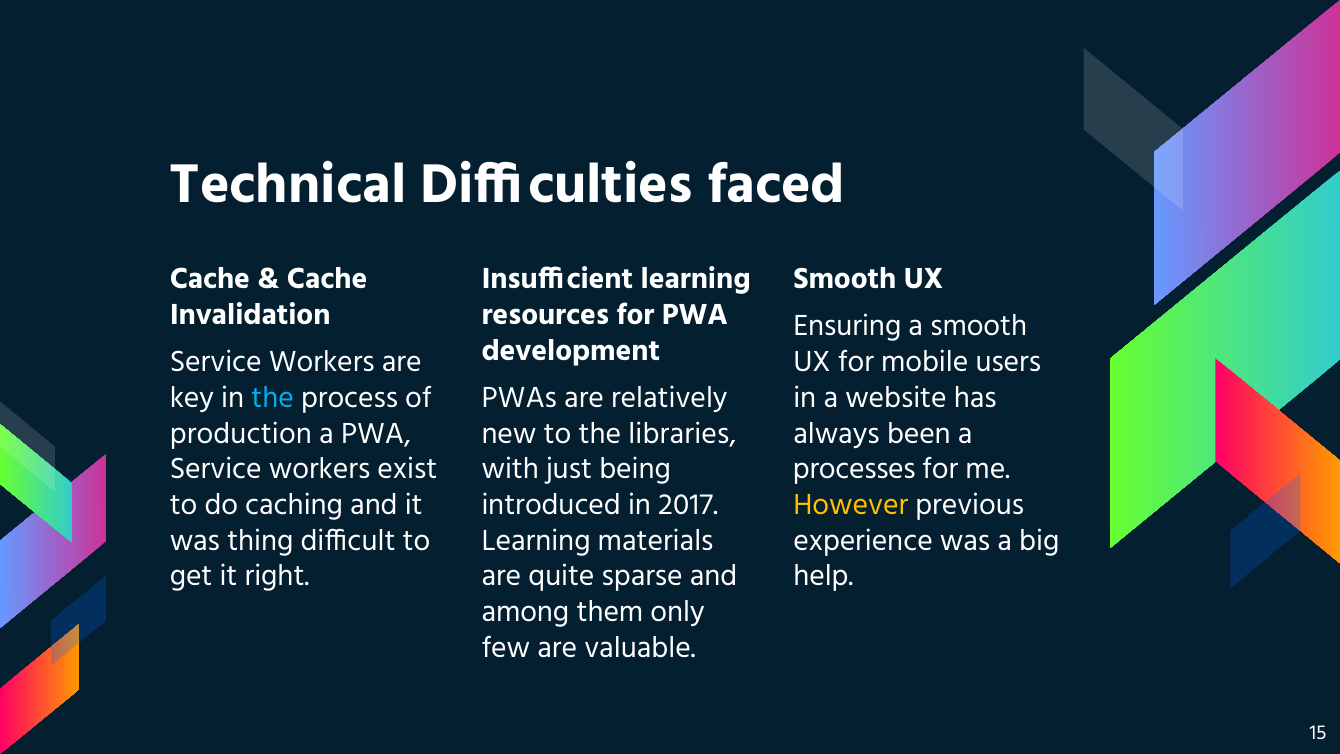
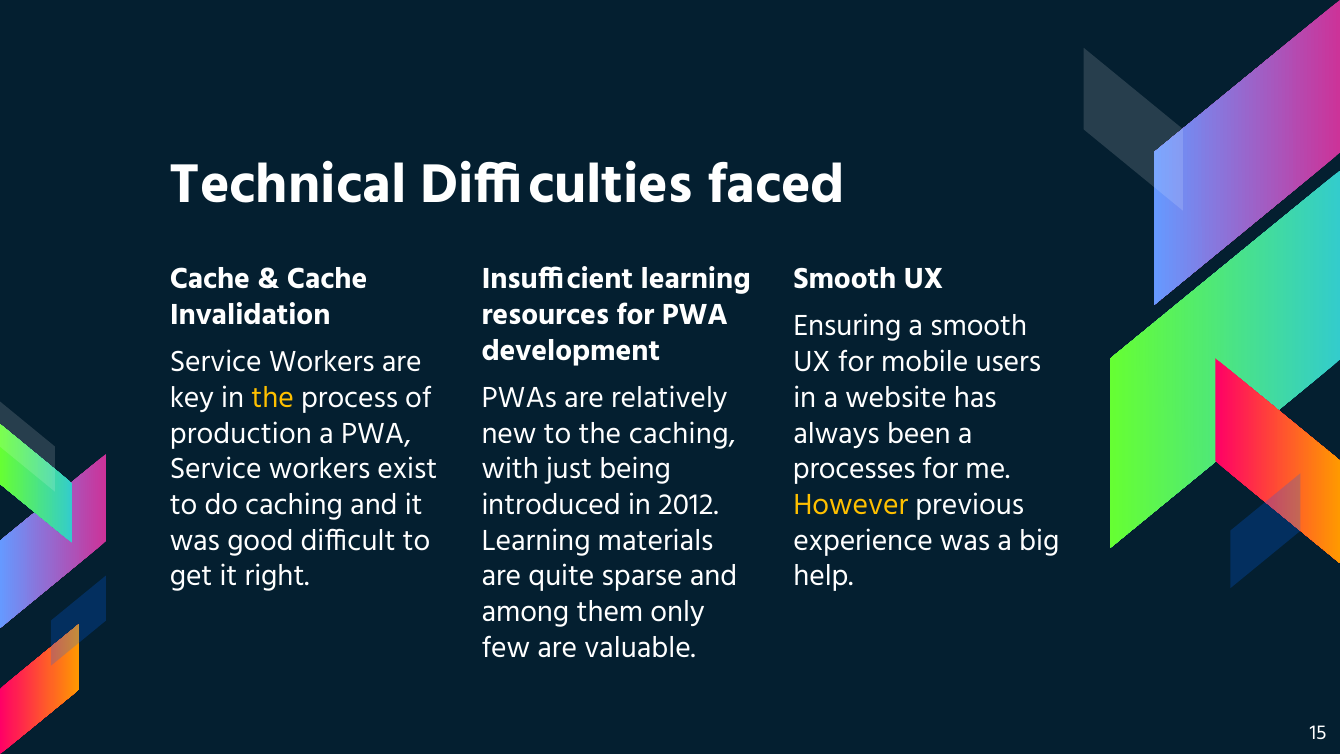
the at (273, 397) colour: light blue -> yellow
the libraries: libraries -> caching
2017: 2017 -> 2012
thing: thing -> good
